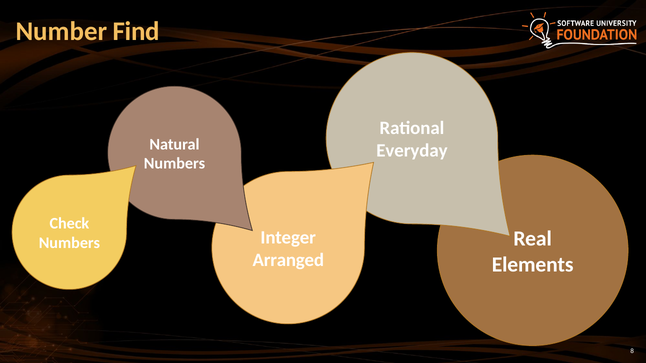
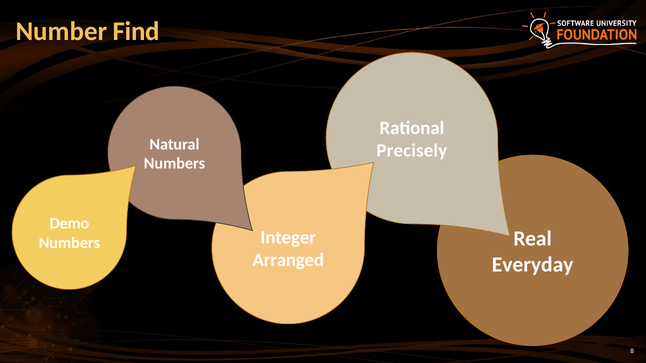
Everyday: Everyday -> Precisely
Check: Check -> Demo
Elements: Elements -> Everyday
